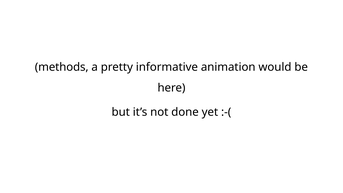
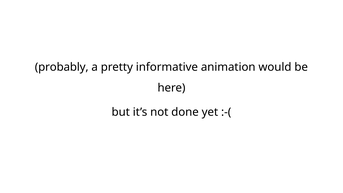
methods: methods -> probably
